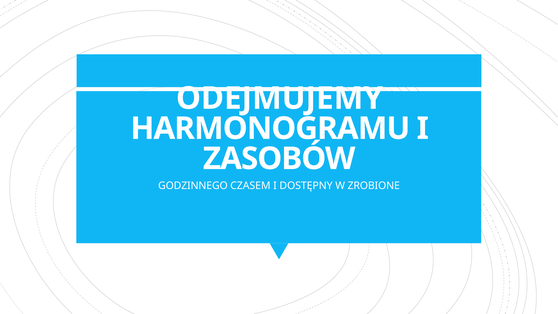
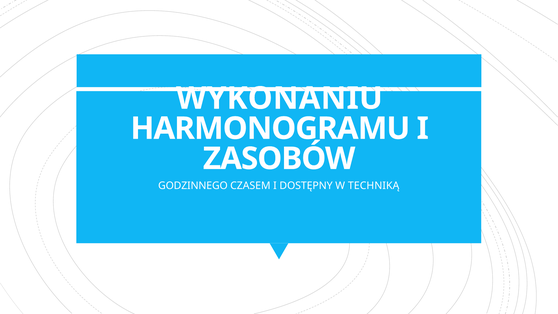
ODEJMUJEMY: ODEJMUJEMY -> WYKONANIU
ZROBIONE: ZROBIONE -> TECHNIKĄ
